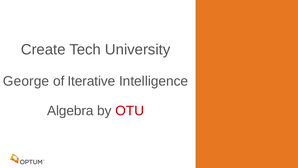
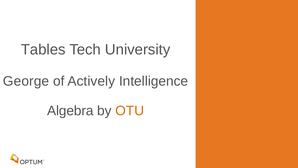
Create: Create -> Tables
Iterative: Iterative -> Actively
OTU colour: red -> orange
